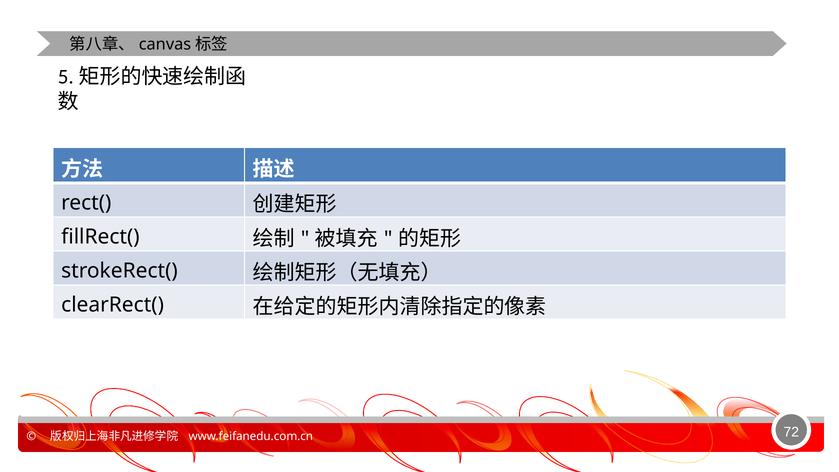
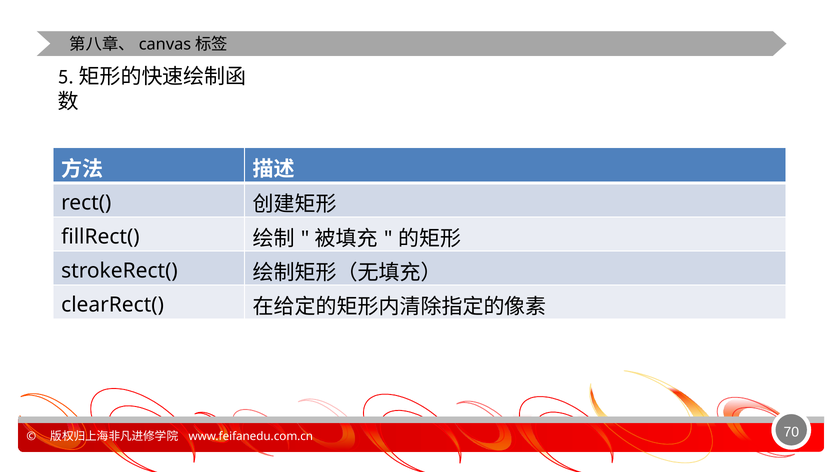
72: 72 -> 70
